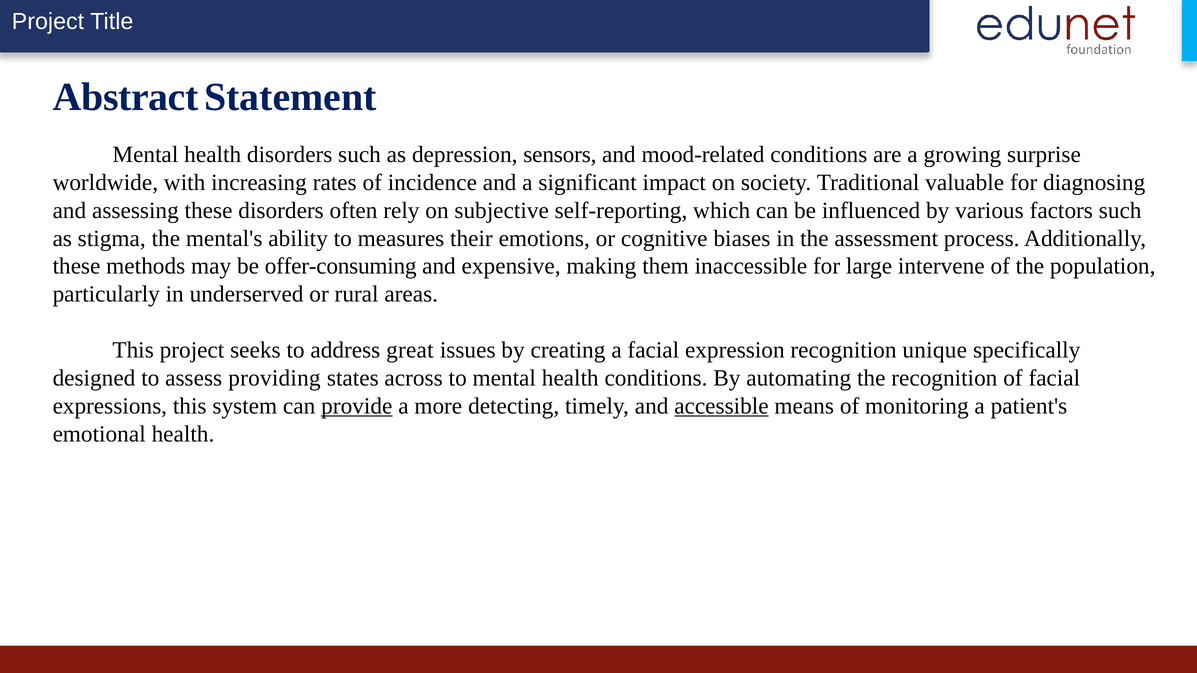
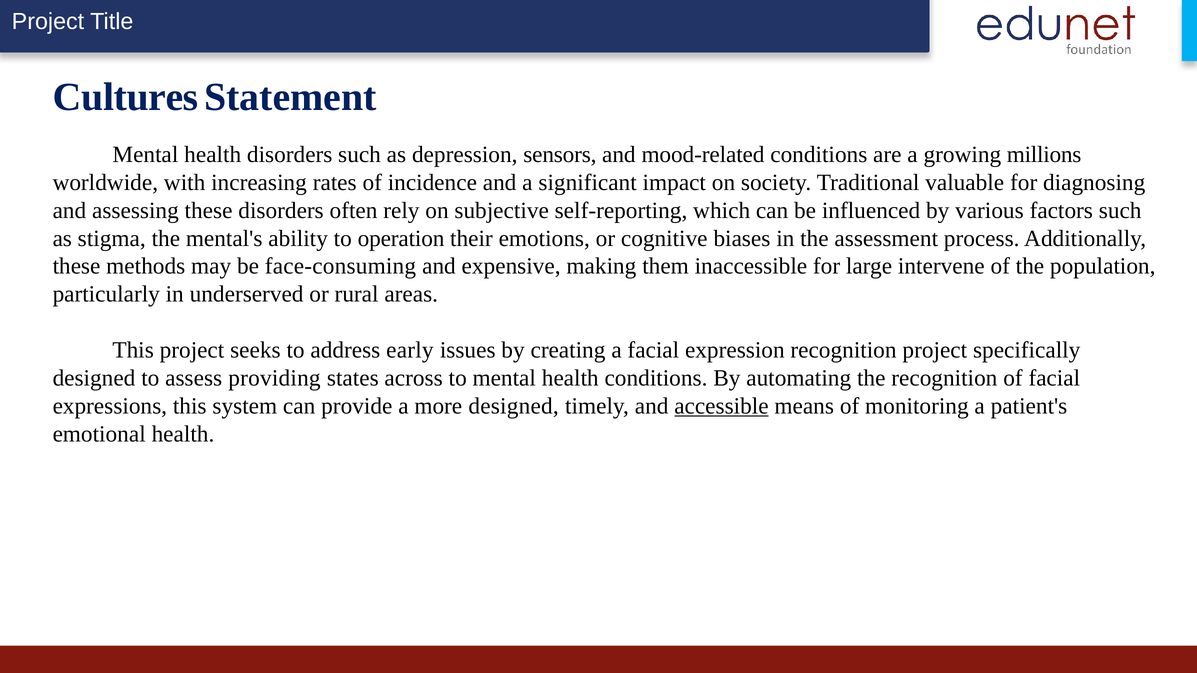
Abstract: Abstract -> Cultures
surprise: surprise -> millions
measures: measures -> operation
offer-consuming: offer-consuming -> face-consuming
great: great -> early
recognition unique: unique -> project
provide underline: present -> none
more detecting: detecting -> designed
